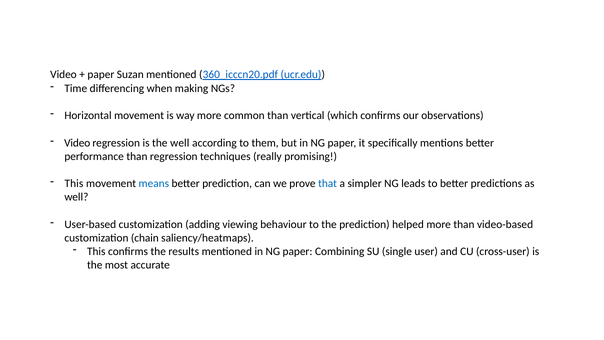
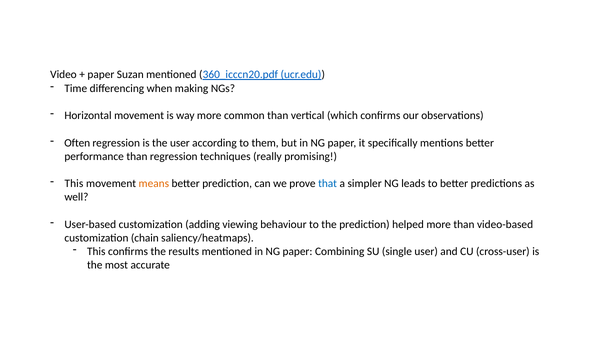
Video at (77, 143): Video -> Often
the well: well -> user
means colour: blue -> orange
